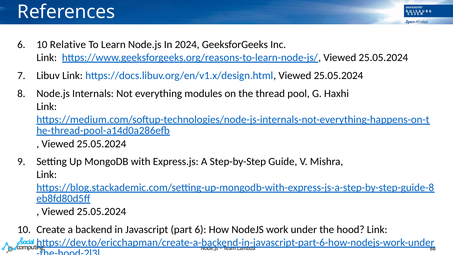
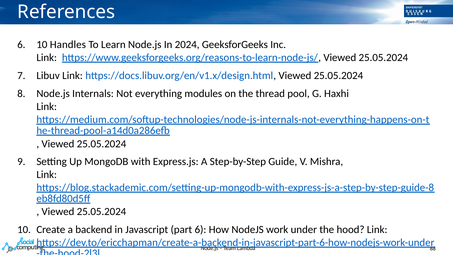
Relative: Relative -> Handles
